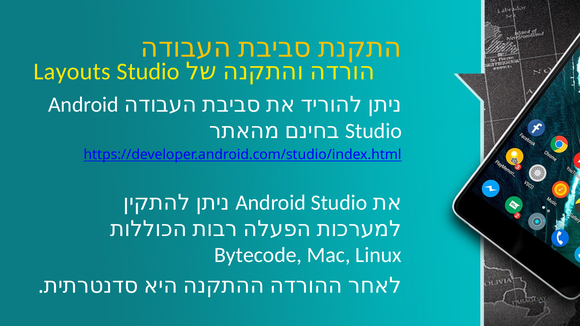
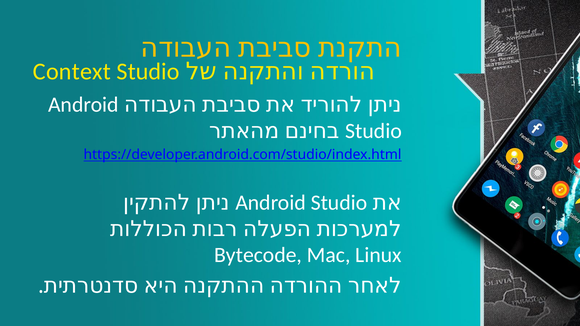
Layouts: Layouts -> Context
